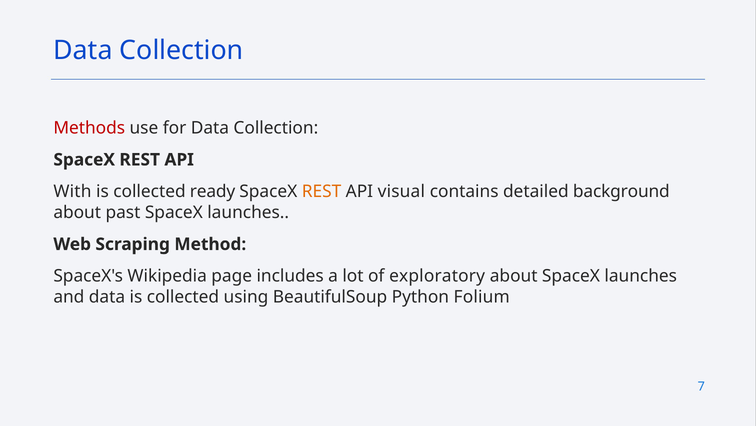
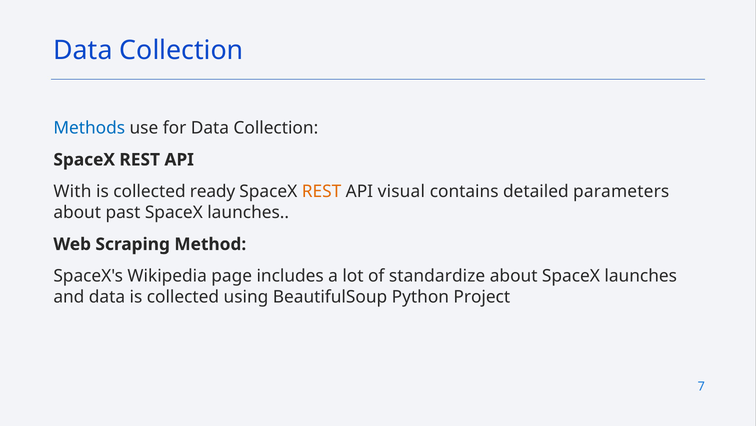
Methods colour: red -> blue
background: background -> parameters
exploratory: exploratory -> standardize
Folium: Folium -> Project
